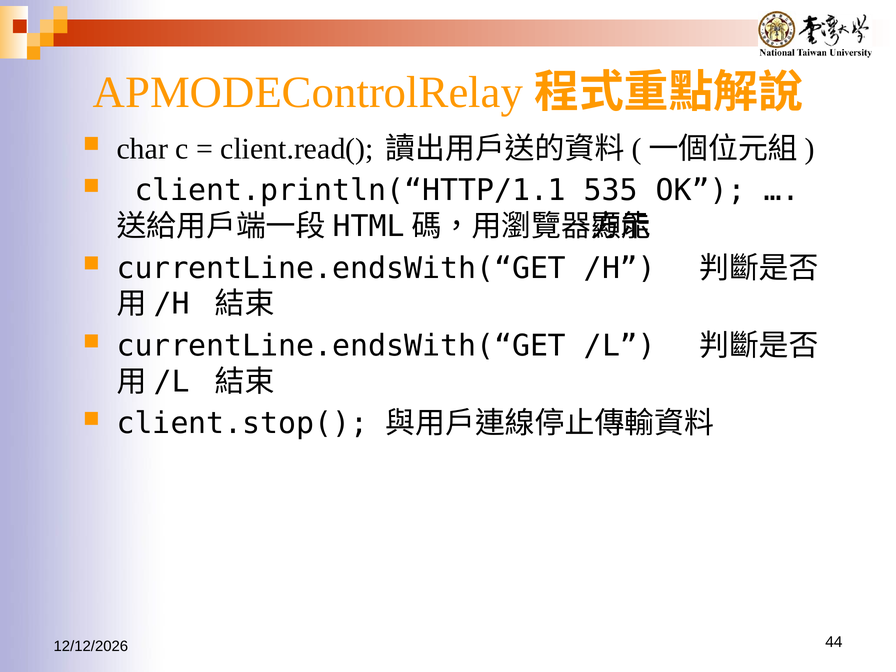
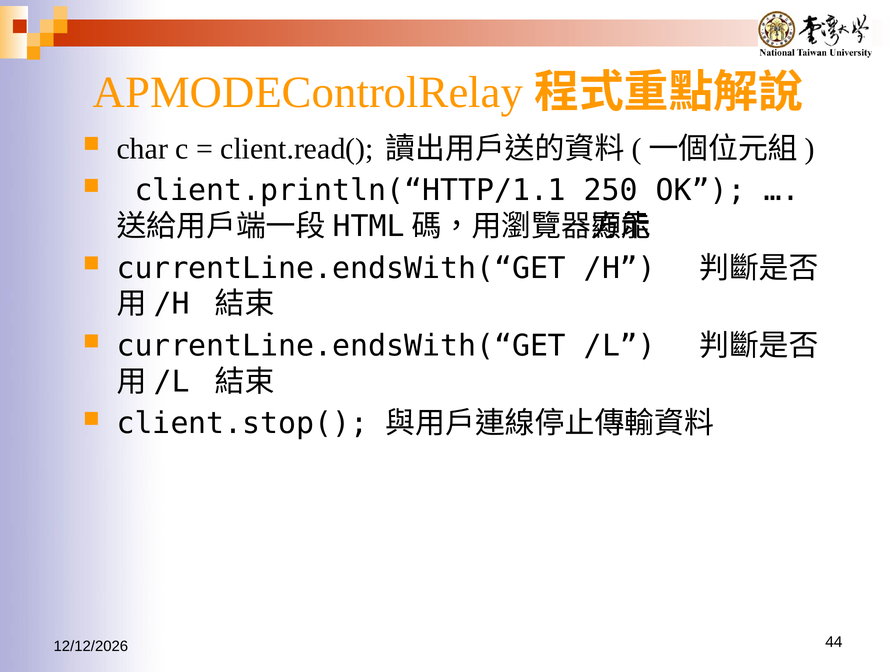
535: 535 -> 250
